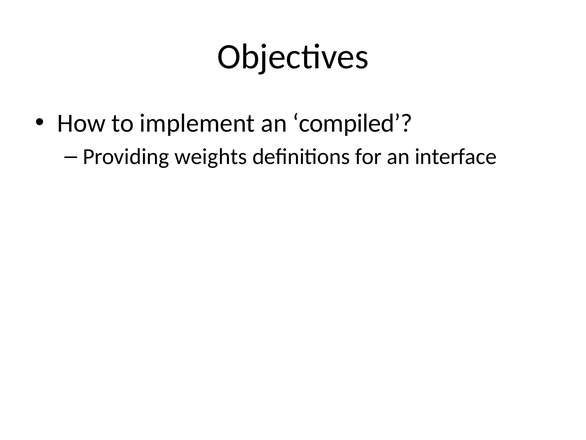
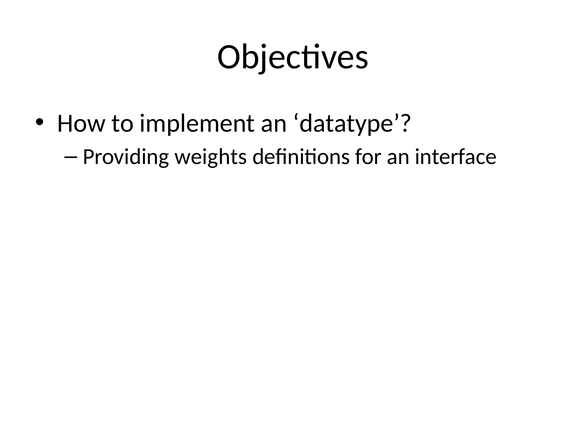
compiled: compiled -> datatype
